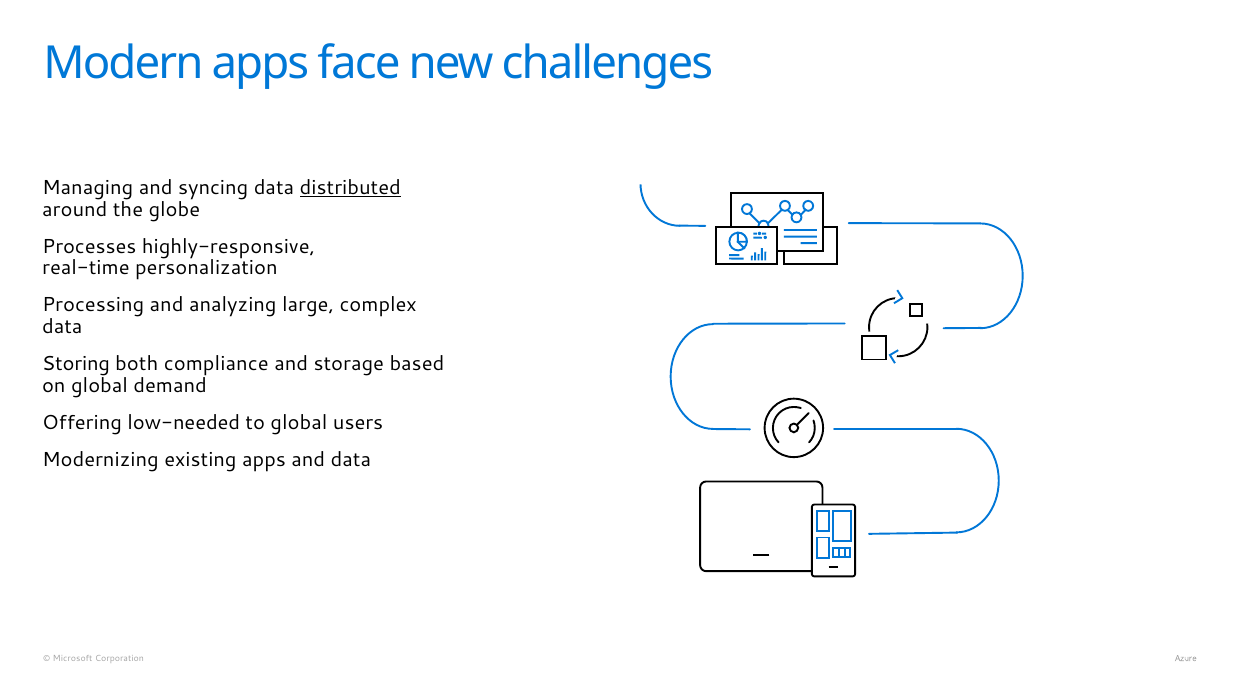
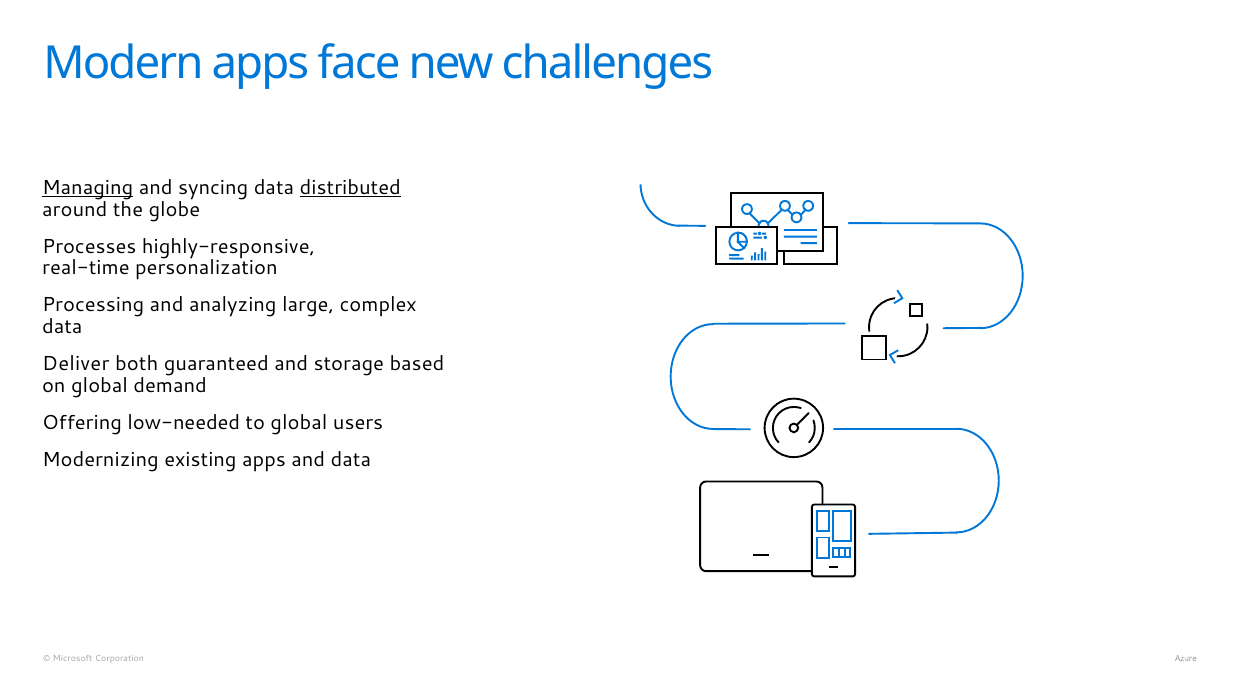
Managing underline: none -> present
Storing: Storing -> Deliver
compliance: compliance -> guaranteed
